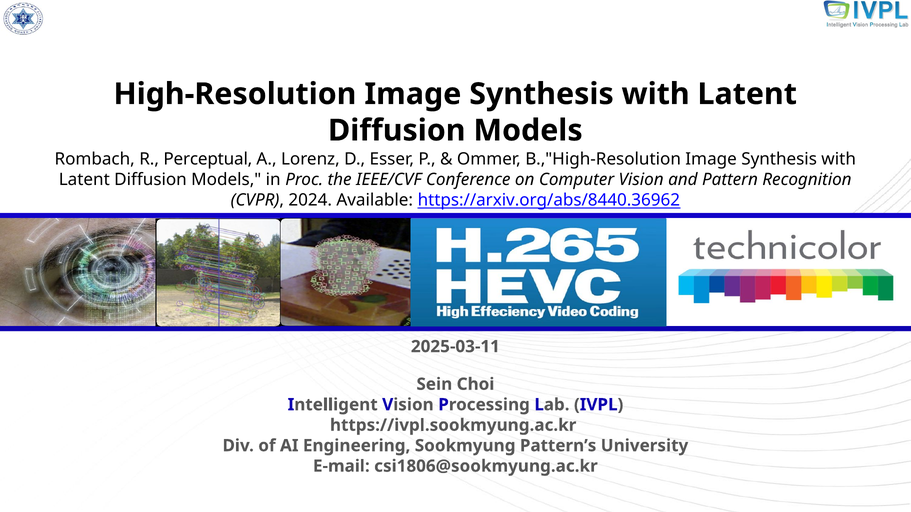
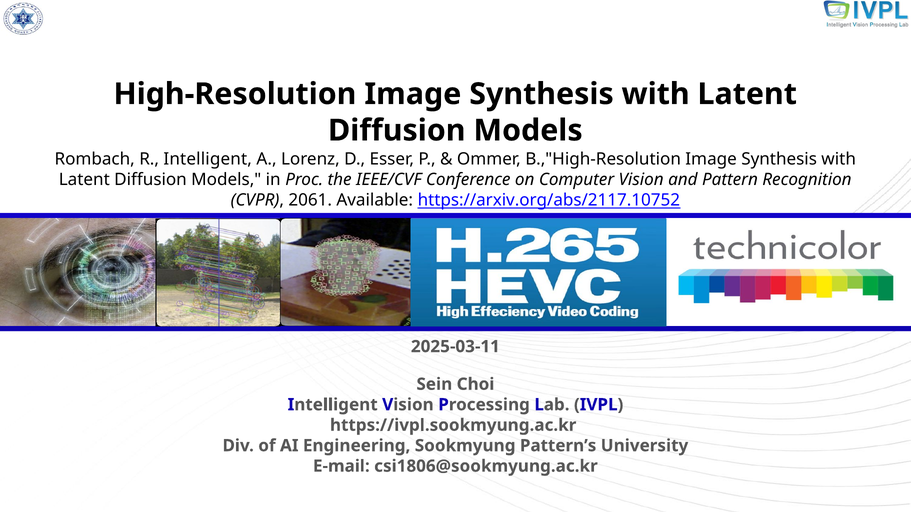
R Perceptual: Perceptual -> Intelligent
2024: 2024 -> 2061
https://arxiv.org/abs/8440.36962: https://arxiv.org/abs/8440.36962 -> https://arxiv.org/abs/2117.10752
